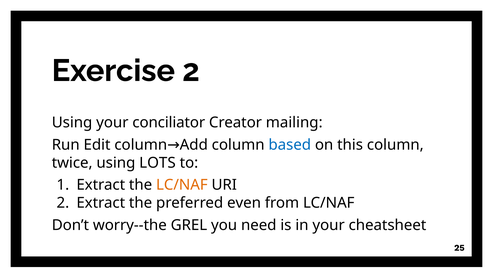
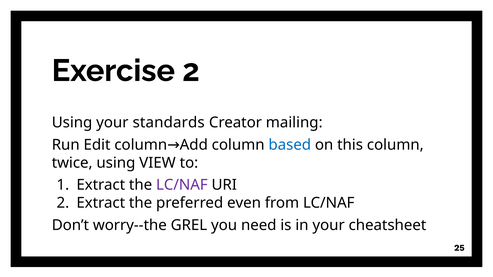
conciliator: conciliator -> standards
LOTS: LOTS -> VIEW
LC/NAF at (182, 185) colour: orange -> purple
